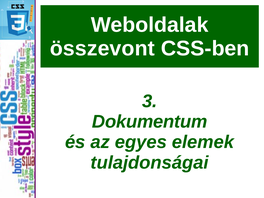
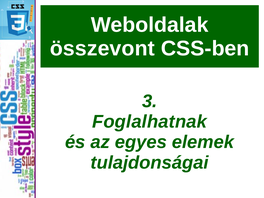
Dokumentum: Dokumentum -> Foglalhatnak
